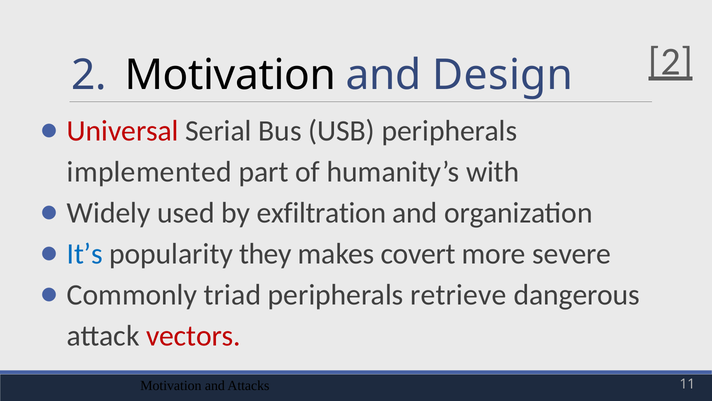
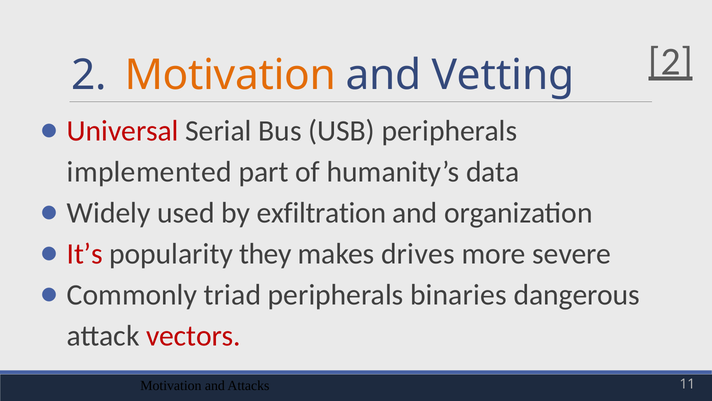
Motivation at (230, 75) colour: black -> orange
Design: Design -> Vetting
with: with -> data
It’s colour: blue -> red
covert: covert -> drives
retrieve: retrieve -> binaries
